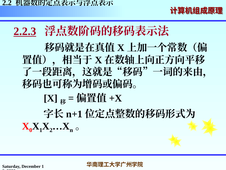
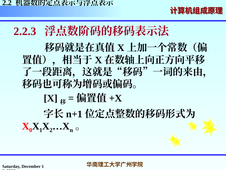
2.2.3 underline: present -> none
